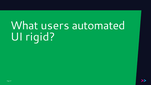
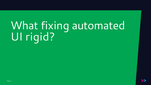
users: users -> fixing
